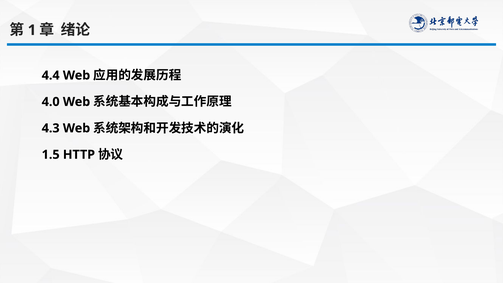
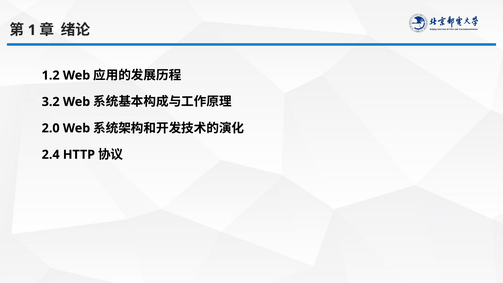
4.4: 4.4 -> 1.2
4.0: 4.0 -> 3.2
4.3: 4.3 -> 2.0
1.5: 1.5 -> 2.4
